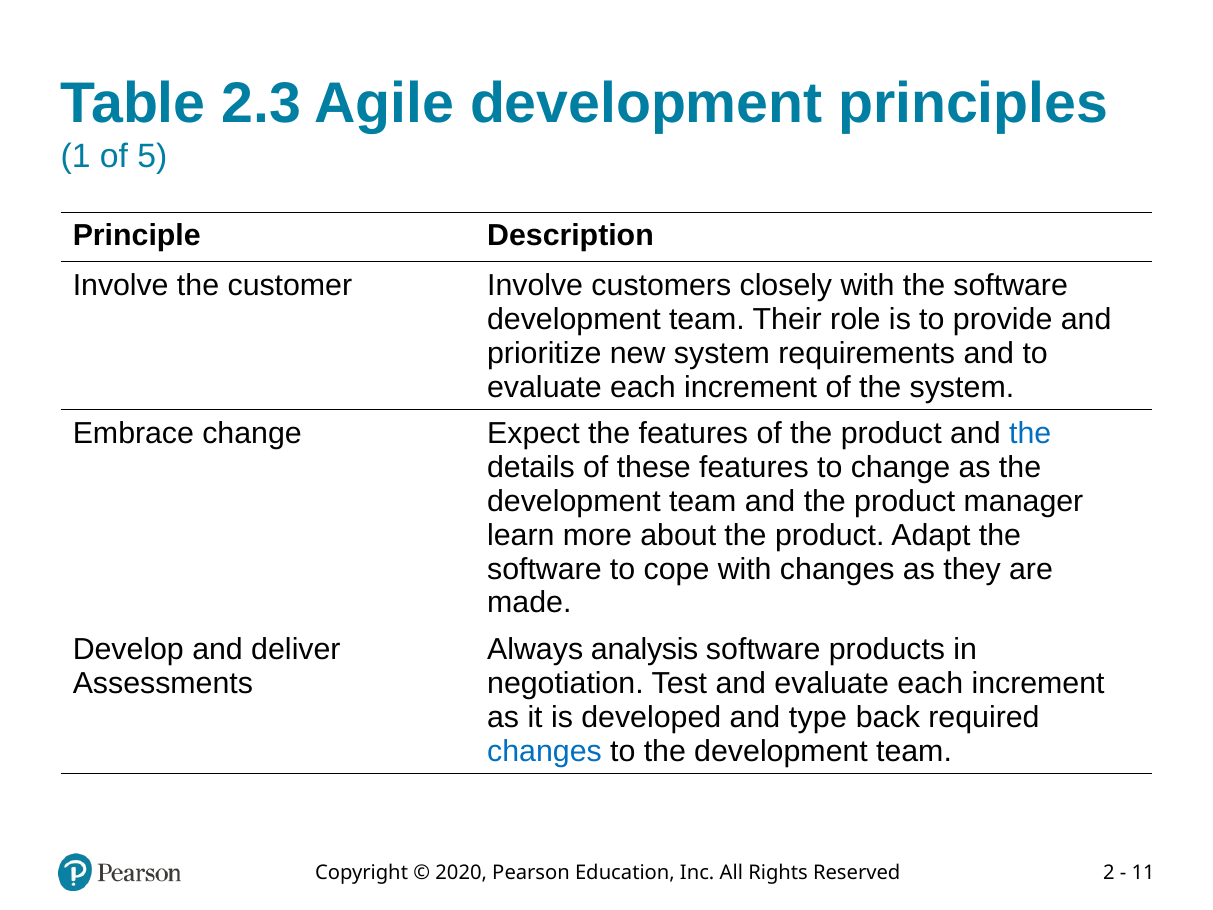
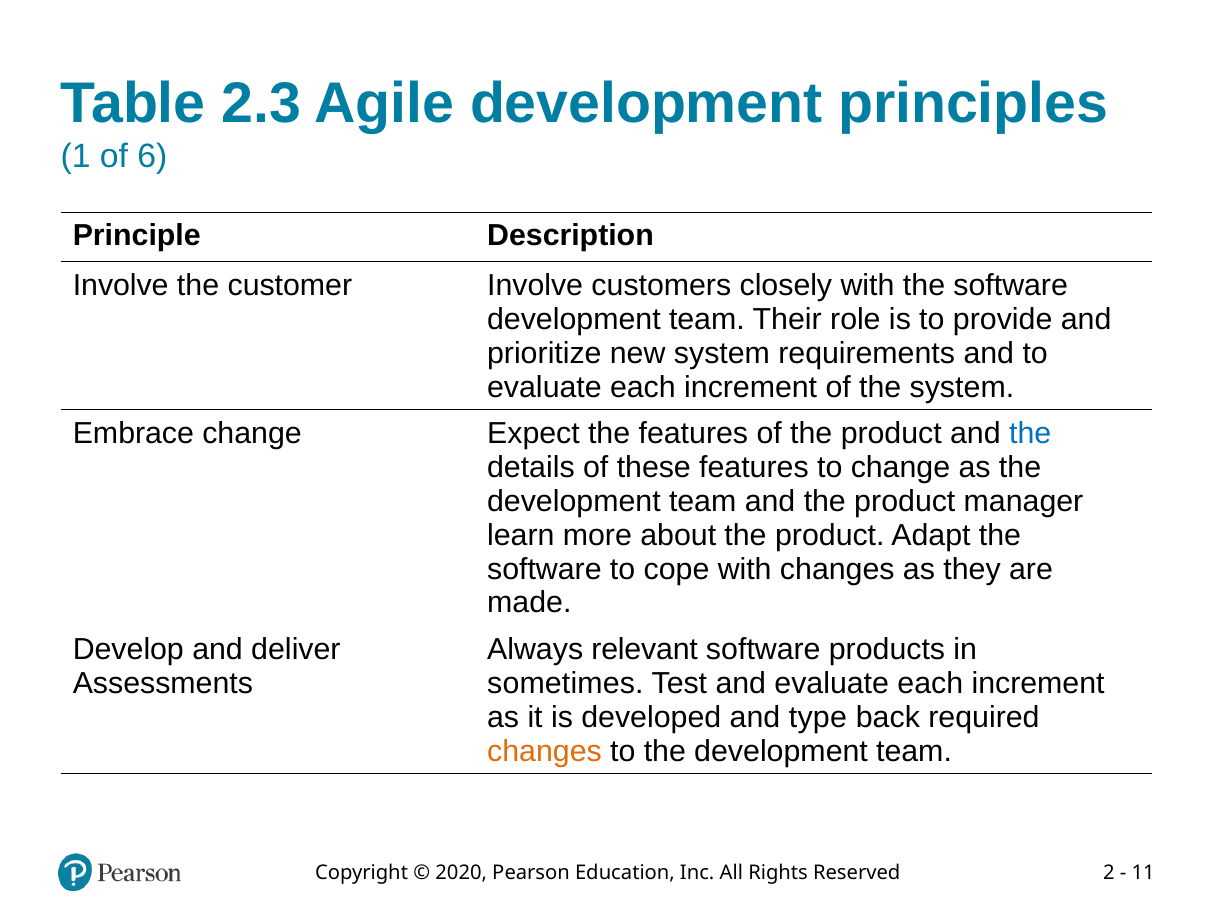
5: 5 -> 6
analysis: analysis -> relevant
negotiation: negotiation -> sometimes
changes at (545, 751) colour: blue -> orange
